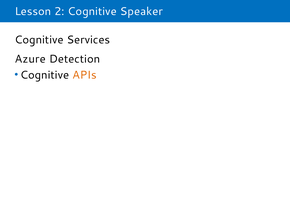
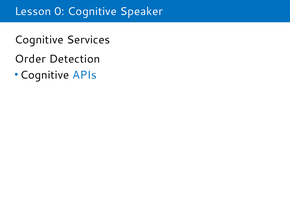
2: 2 -> 0
Azure: Azure -> Order
APIs colour: orange -> blue
